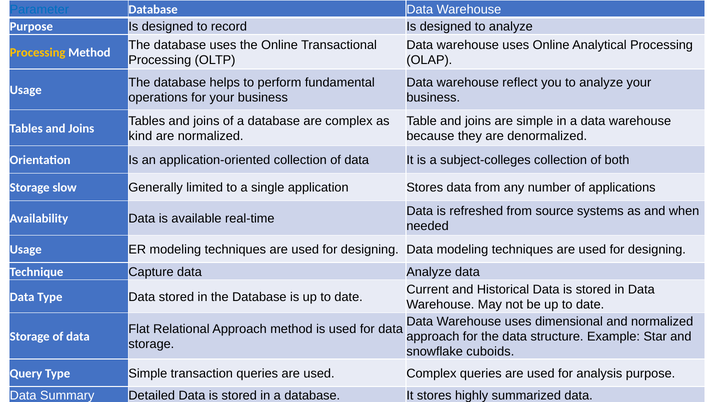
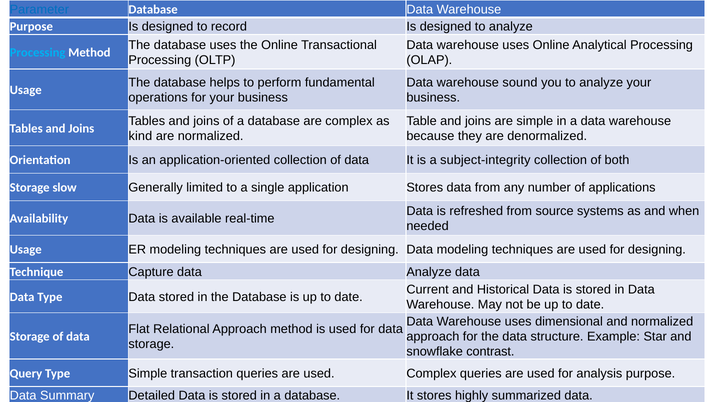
Processing at (38, 53) colour: yellow -> light blue
reflect: reflect -> sound
subject-colleges: subject-colleges -> subject-integrity
cuboids: cuboids -> contrast
